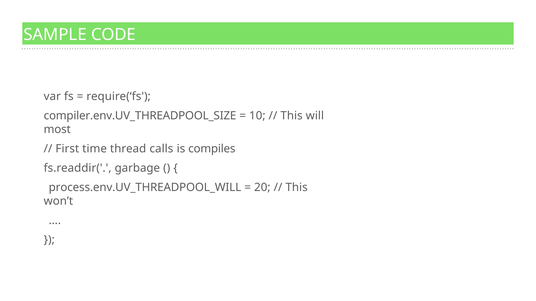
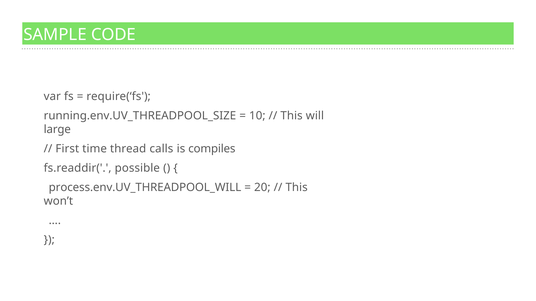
compiler.env.UV_THREADPOOL_SIZE: compiler.env.UV_THREADPOOL_SIZE -> running.env.UV_THREADPOOL_SIZE
most: most -> large
garbage: garbage -> possible
